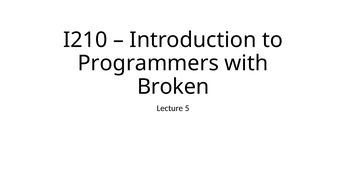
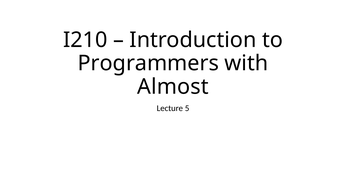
Broken: Broken -> Almost
